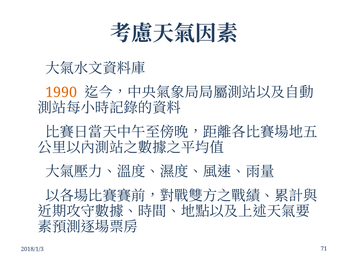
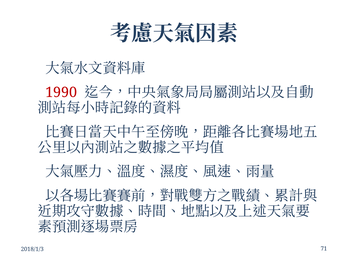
1990 colour: orange -> red
